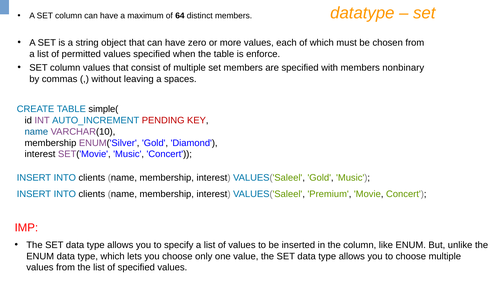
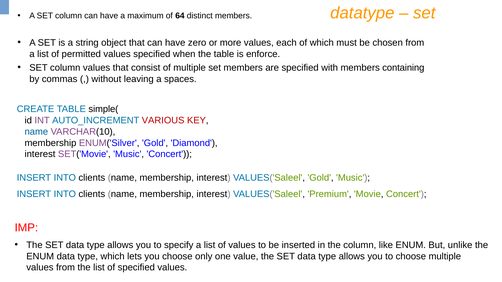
nonbinary: nonbinary -> containing
PENDING: PENDING -> VARIOUS
